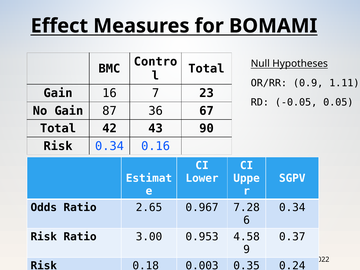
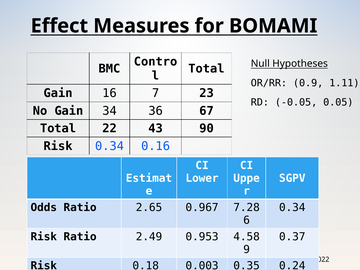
87: 87 -> 34
42: 42 -> 22
3.00: 3.00 -> 2.49
